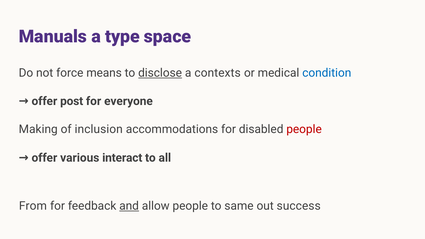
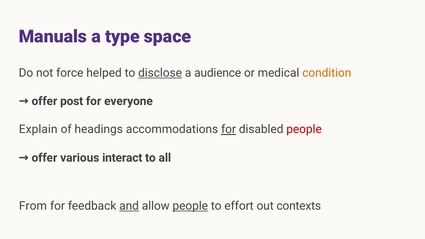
means: means -> helped
contexts: contexts -> audience
condition colour: blue -> orange
Making: Making -> Explain
inclusion: inclusion -> headings
for at (229, 129) underline: none -> present
people at (190, 206) underline: none -> present
same: same -> effort
success: success -> contexts
